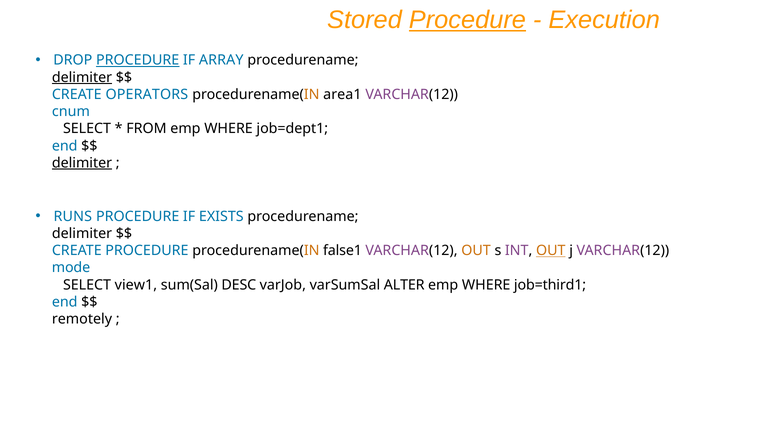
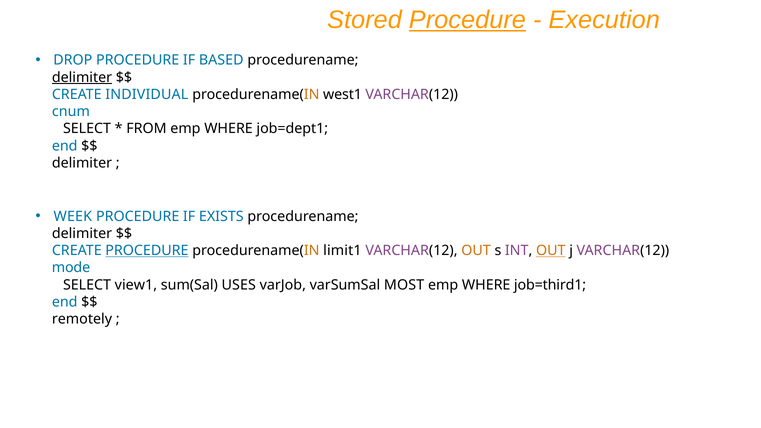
PROCEDURE at (138, 60) underline: present -> none
ARRAY: ARRAY -> BASED
OPERATORS: OPERATORS -> INDIVIDUAL
area1: area1 -> west1
delimiter at (82, 163) underline: present -> none
RUNS: RUNS -> WEEK
PROCEDURE at (147, 251) underline: none -> present
false1: false1 -> limit1
DESC: DESC -> USES
ALTER: ALTER -> MOST
